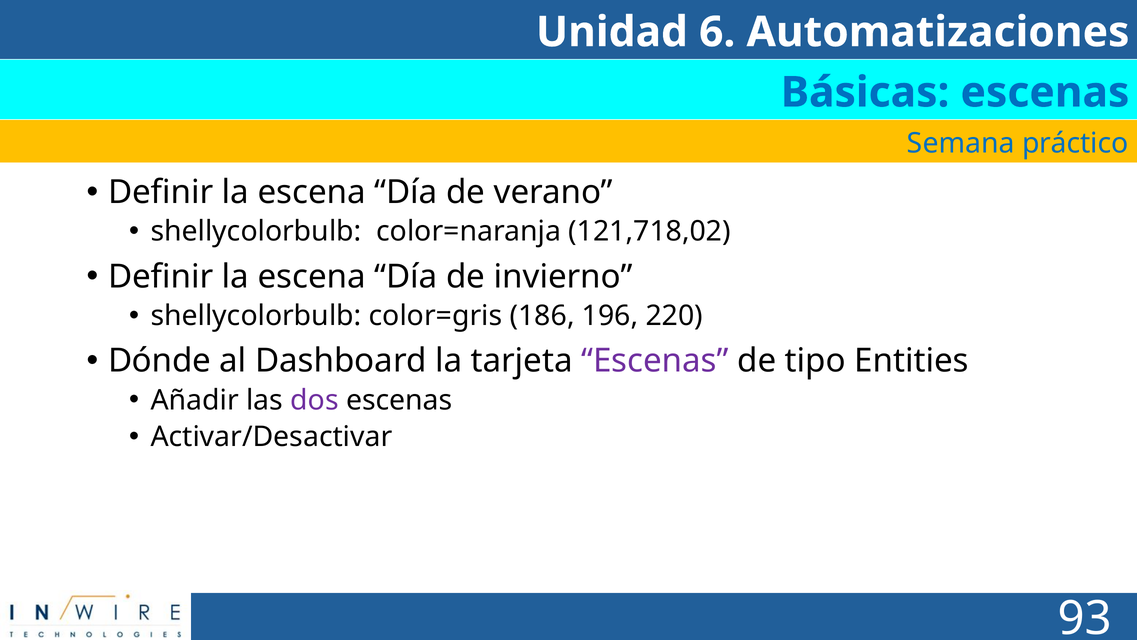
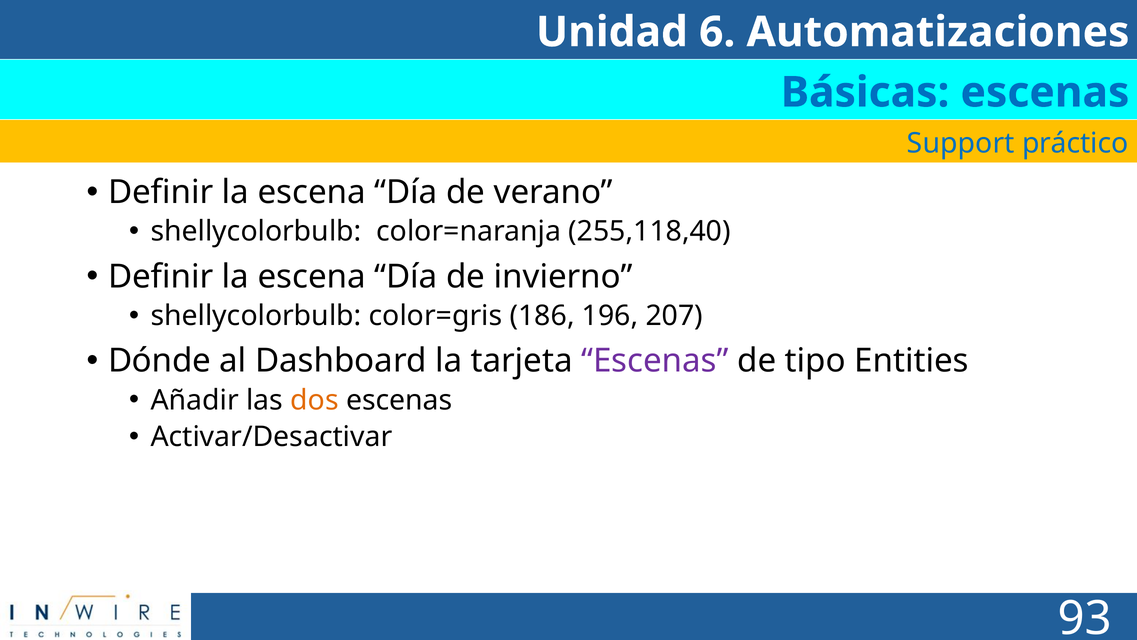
Semana: Semana -> Support
121,718,02: 121,718,02 -> 255,118,40
220: 220 -> 207
dos colour: purple -> orange
